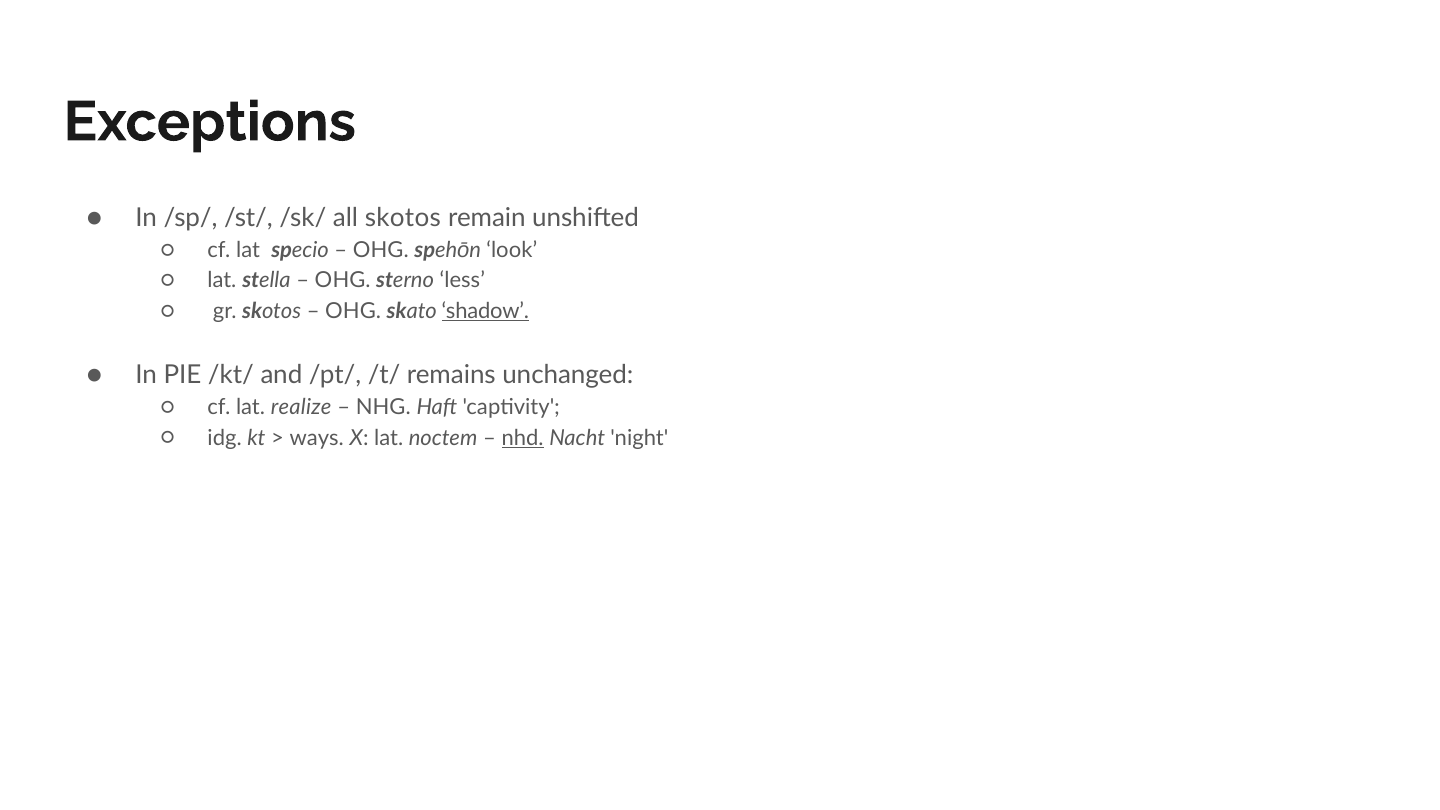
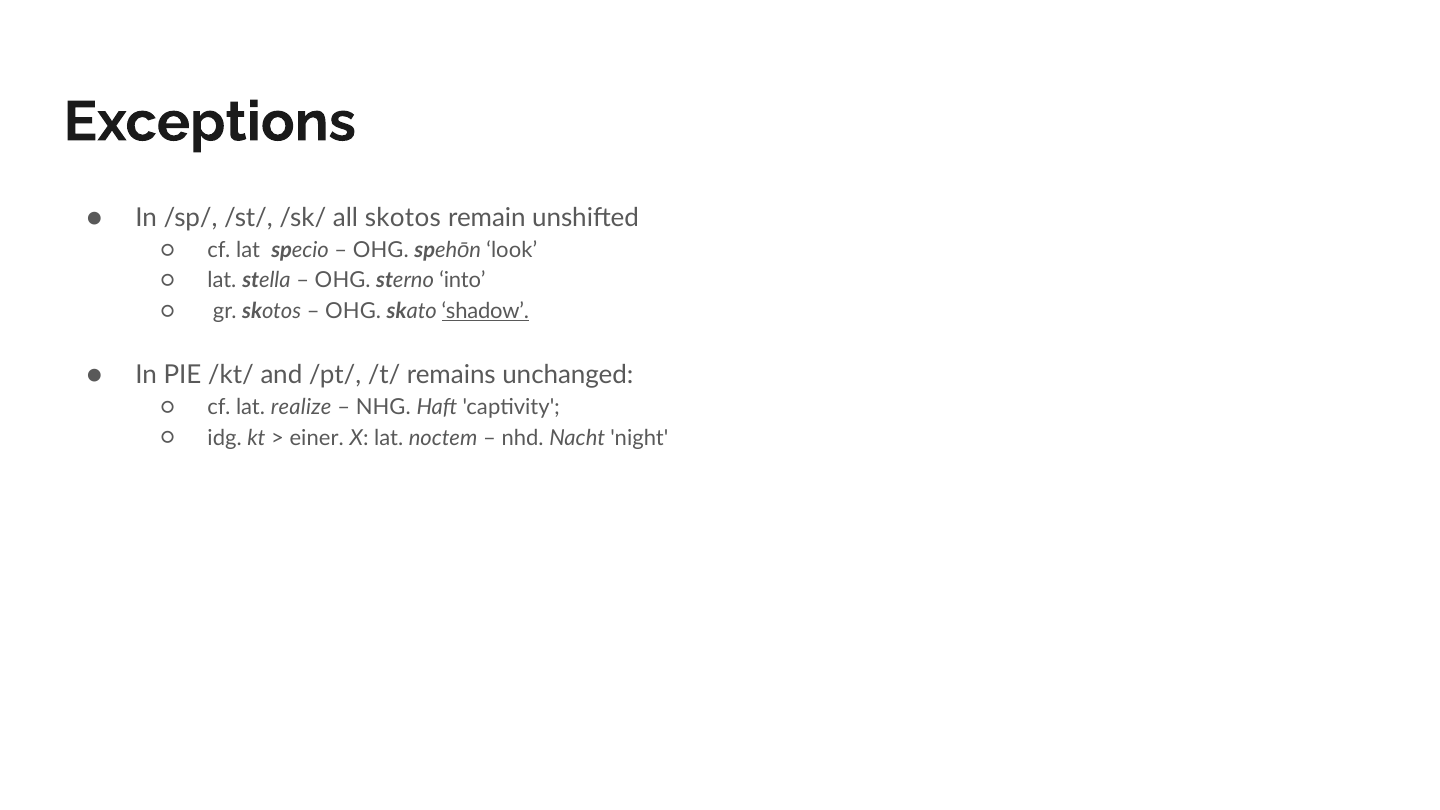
less: less -> into
ways: ways -> einer
nhd underline: present -> none
